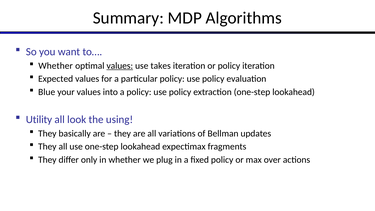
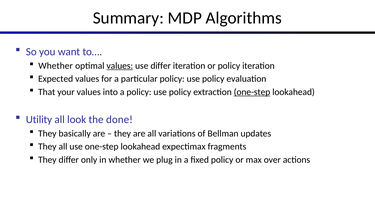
use takes: takes -> differ
Blue: Blue -> That
one-step at (252, 92) underline: none -> present
using: using -> done
